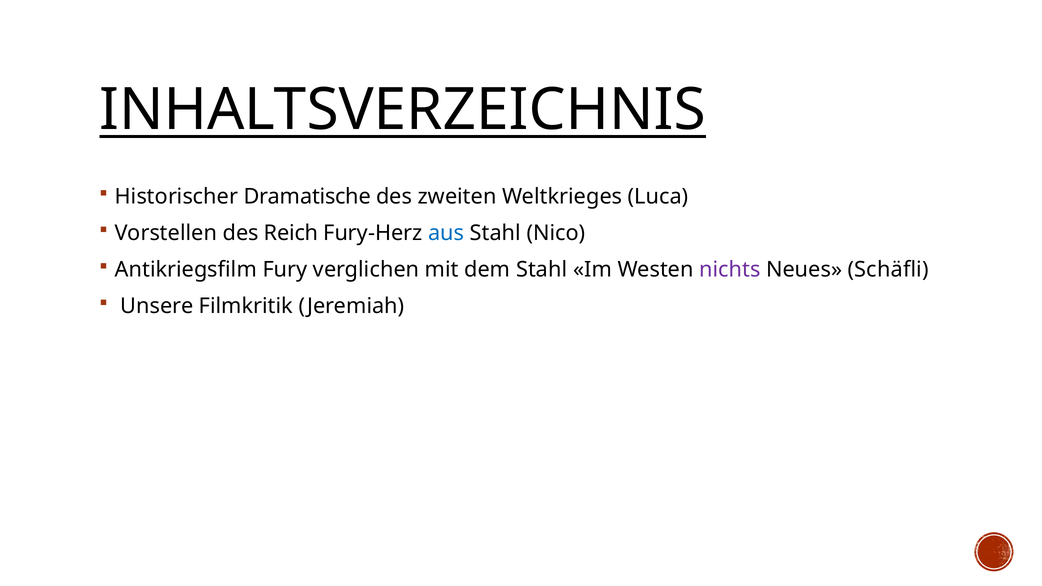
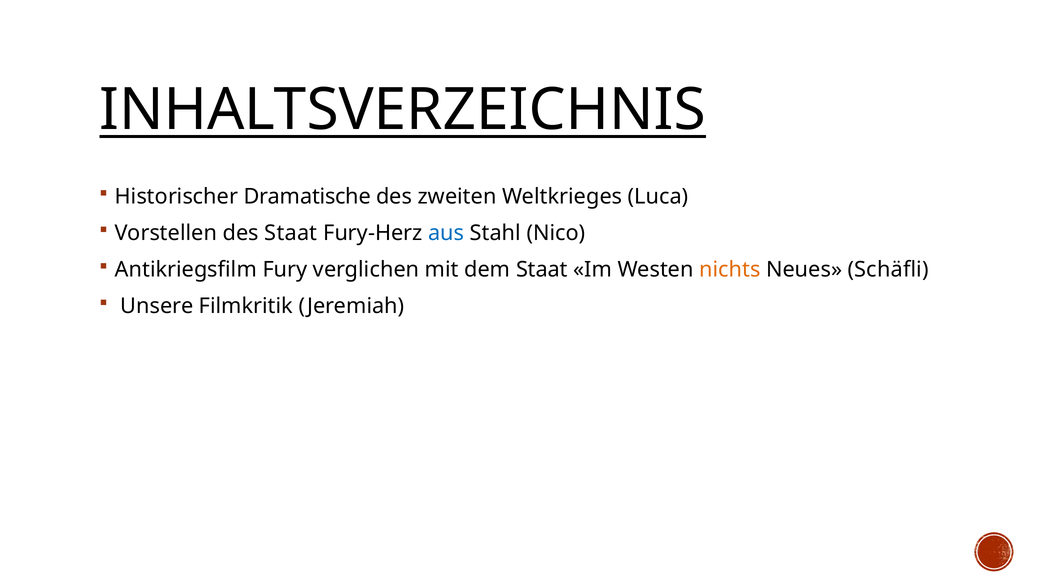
des Reich: Reich -> Staat
dem Stahl: Stahl -> Staat
nichts colour: purple -> orange
